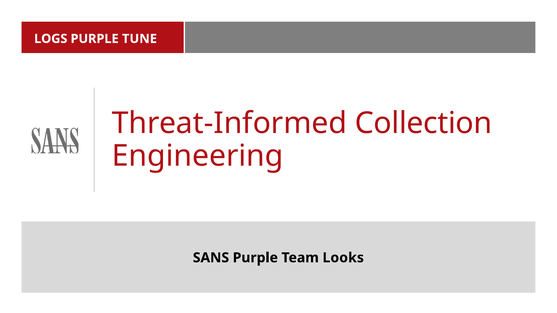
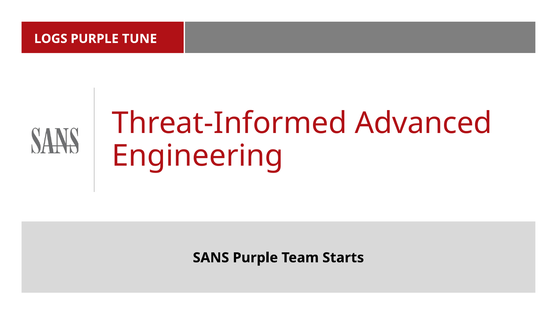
Collection: Collection -> Advanced
Looks: Looks -> Starts
